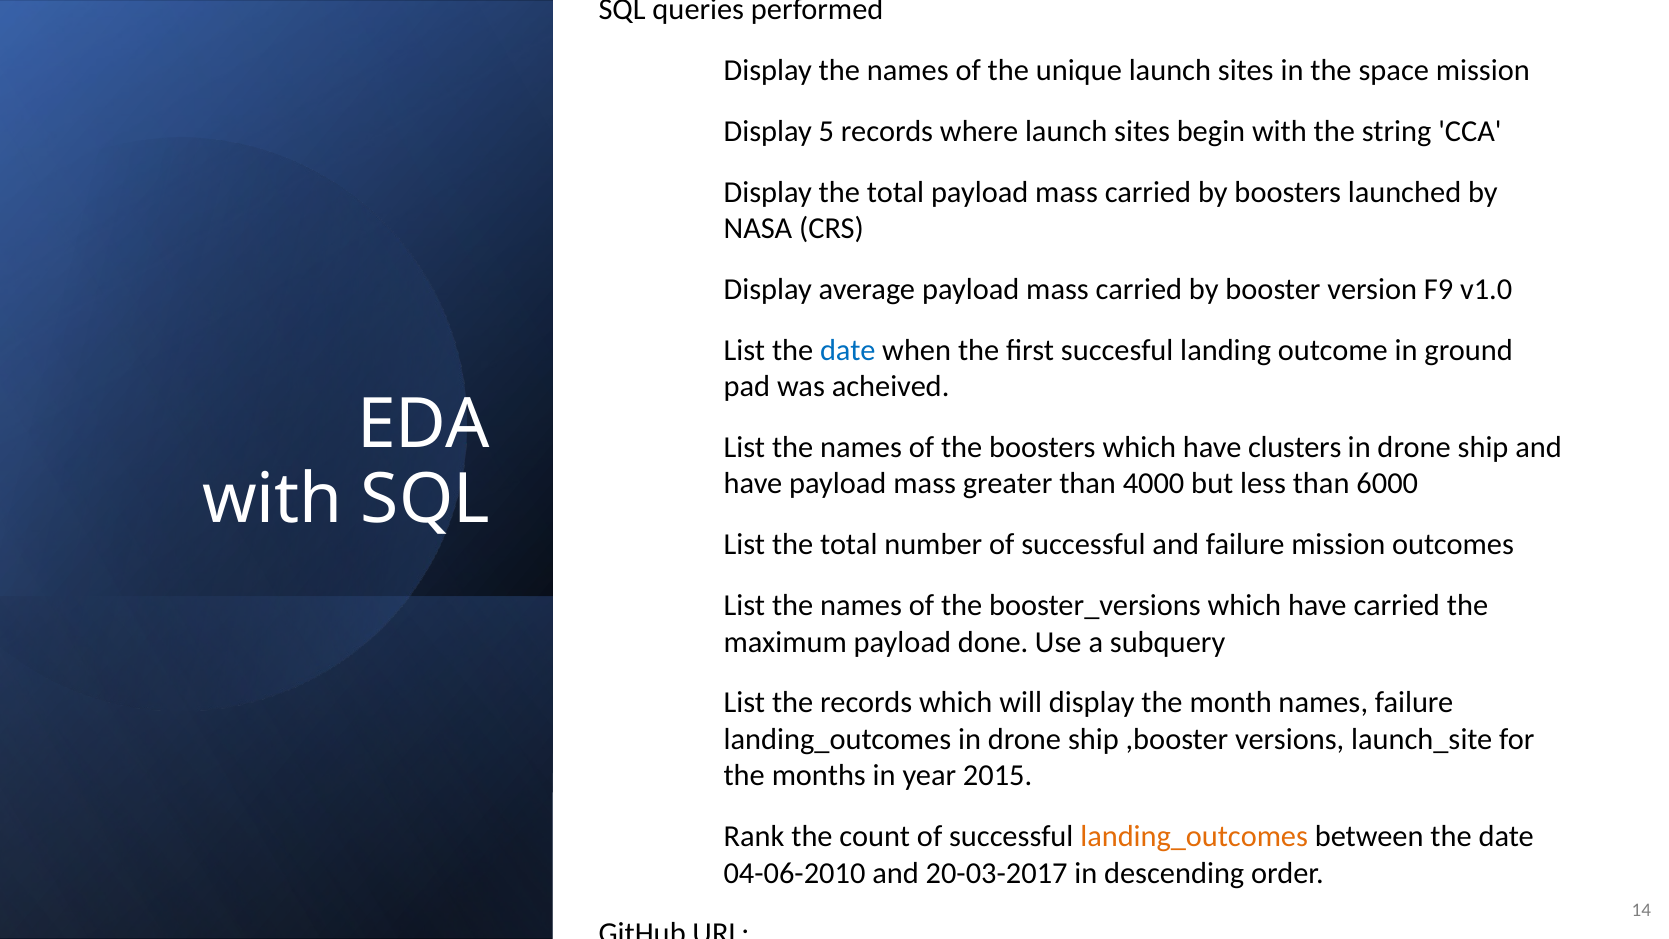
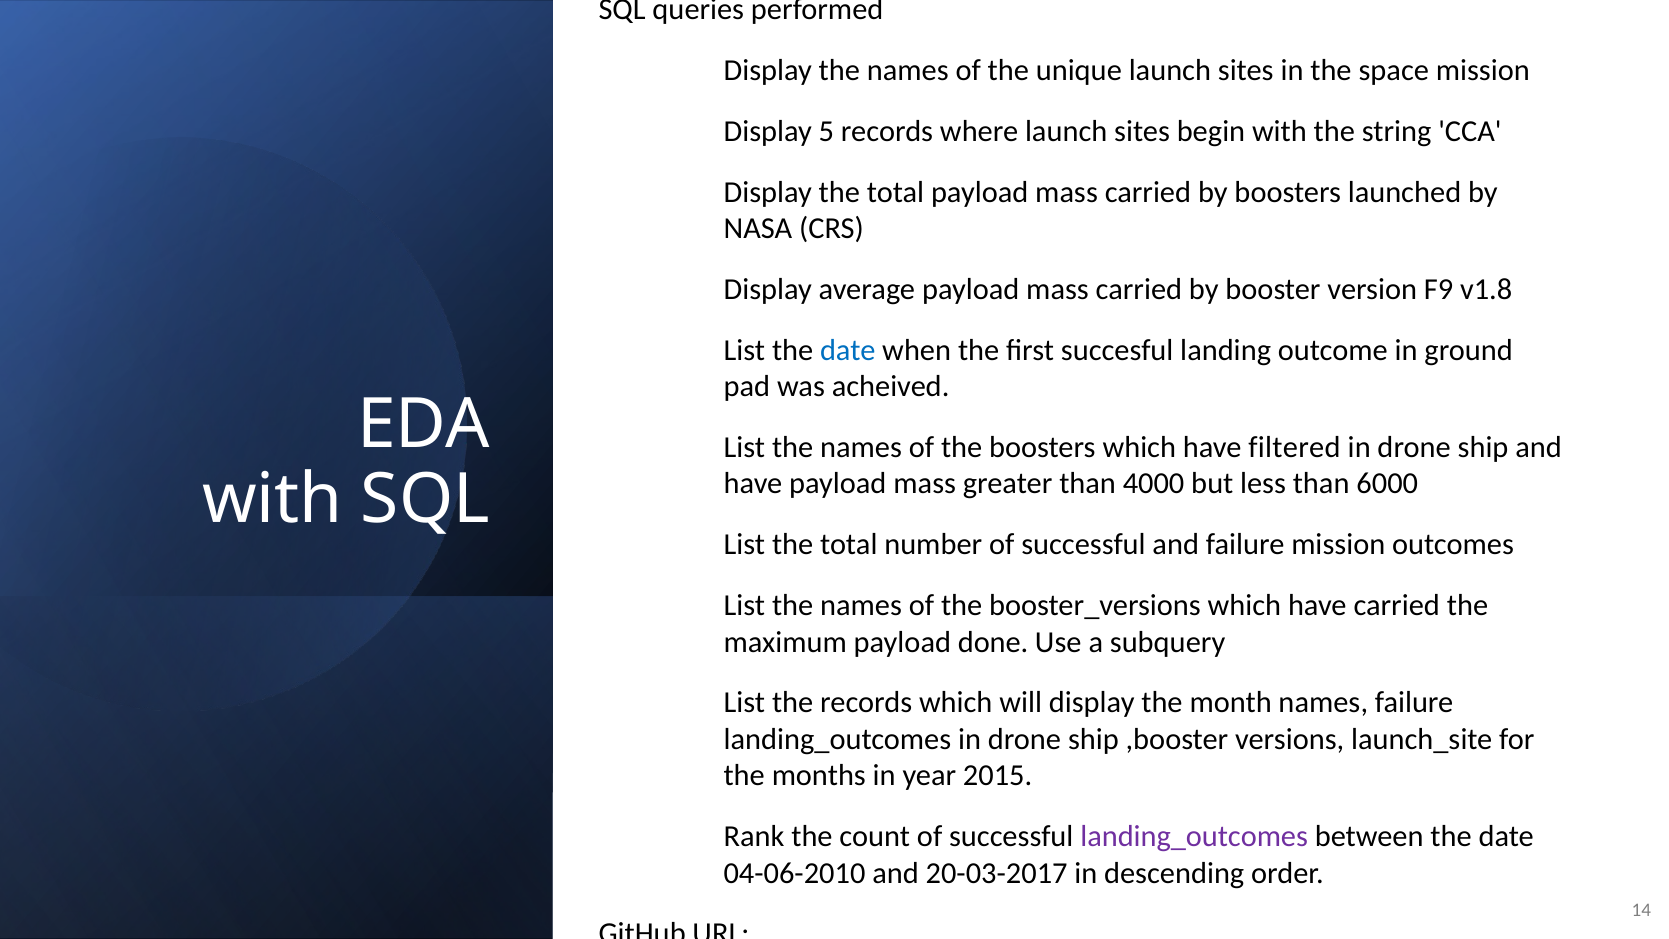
v1.0: v1.0 -> v1.8
clusters: clusters -> filtered
landing_outcomes at (1194, 836) colour: orange -> purple
